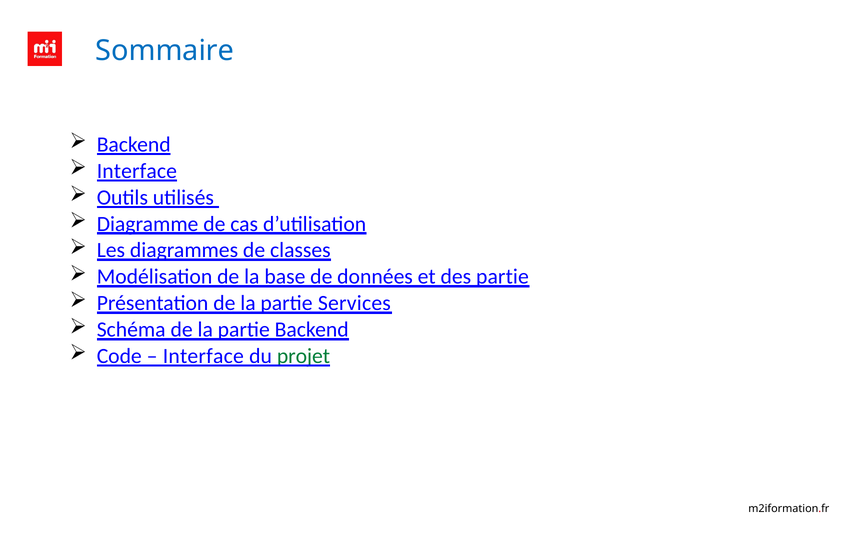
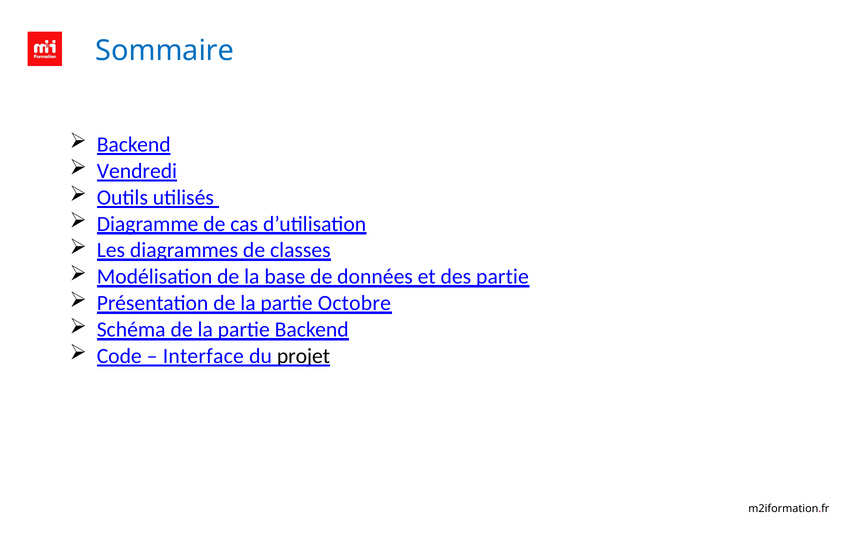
Interface at (137, 171): Interface -> Vendredi
Services: Services -> Octobre
projet colour: green -> black
